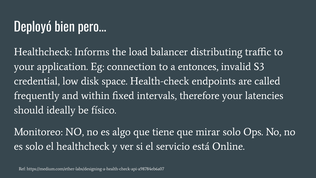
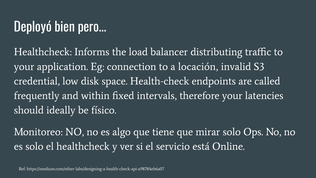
entonces: entonces -> locación
